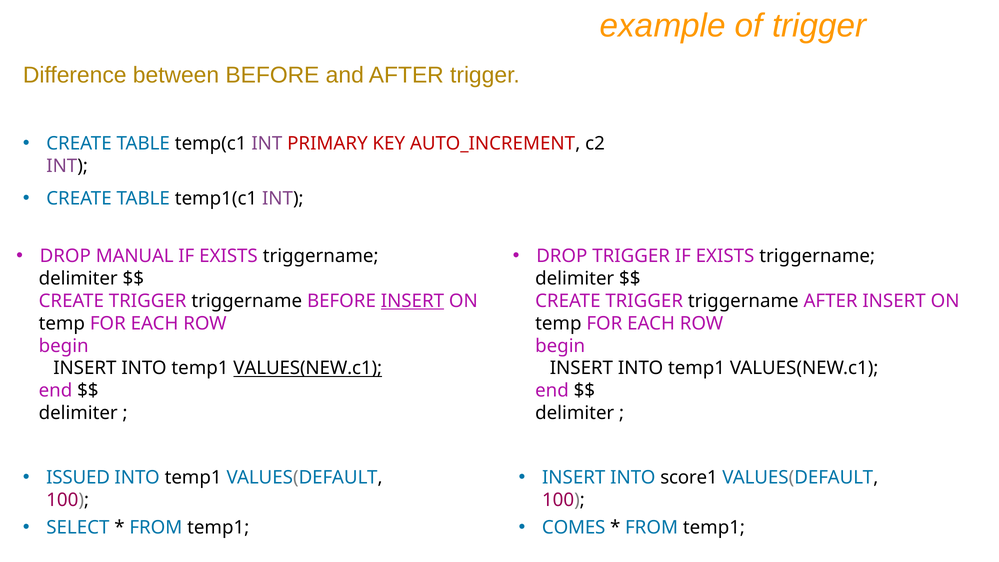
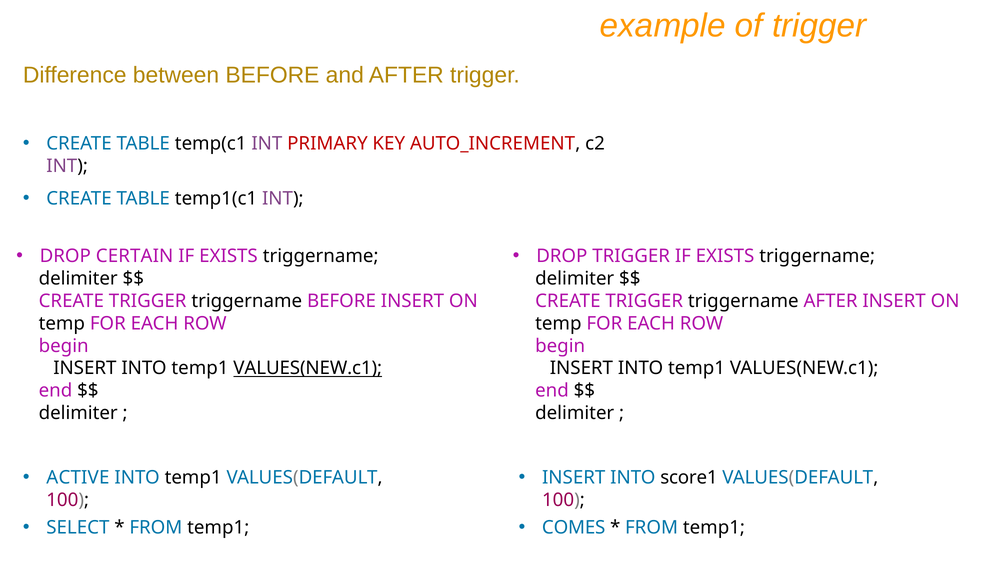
MANUAL: MANUAL -> CERTAIN
INSERT at (412, 301) underline: present -> none
ISSUED: ISSUED -> ACTIVE
